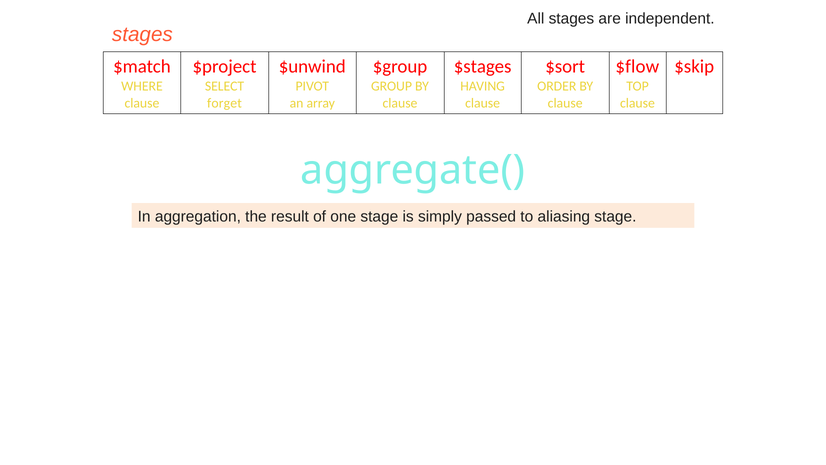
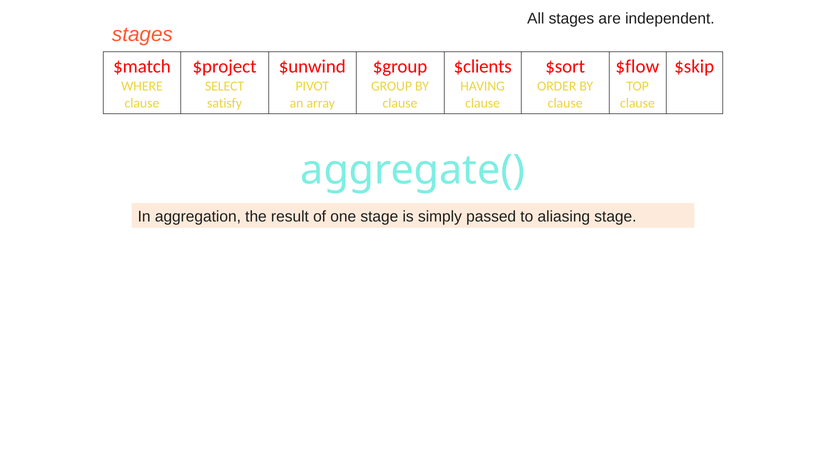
$stages: $stages -> $clients
forget: forget -> satisfy
